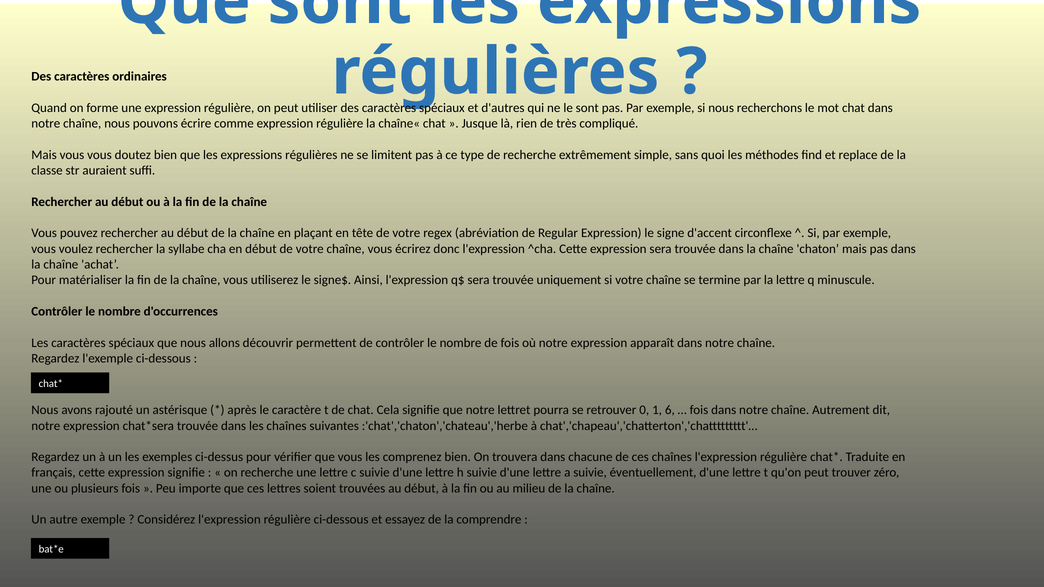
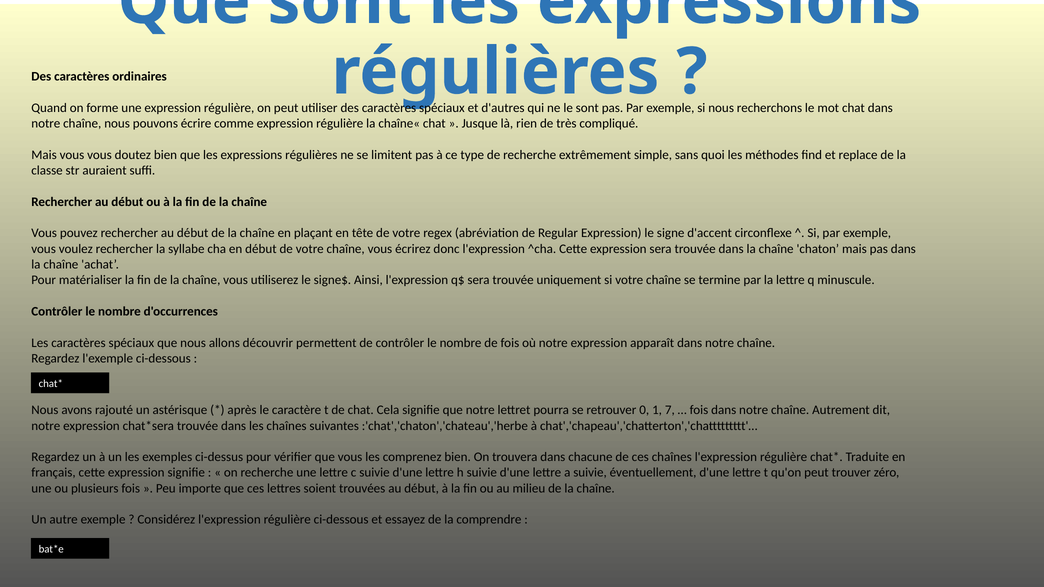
6: 6 -> 7
